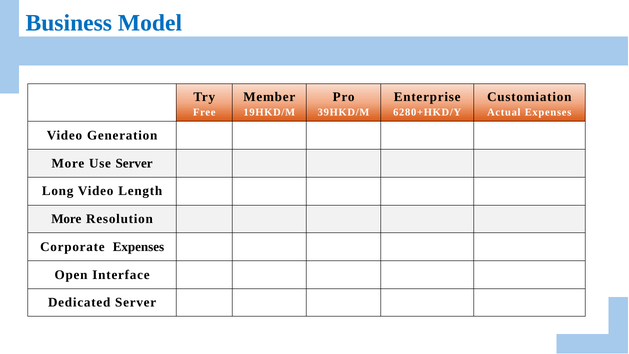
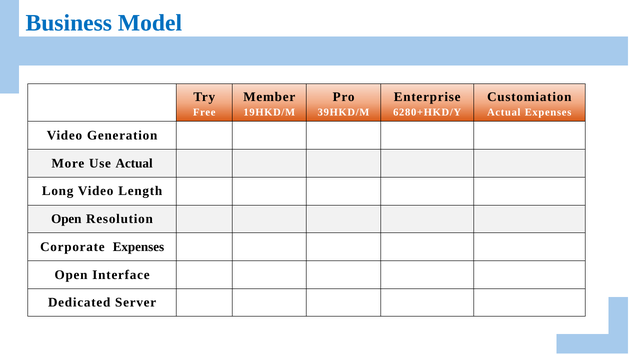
Use Server: Server -> Actual
More at (66, 219): More -> Open
